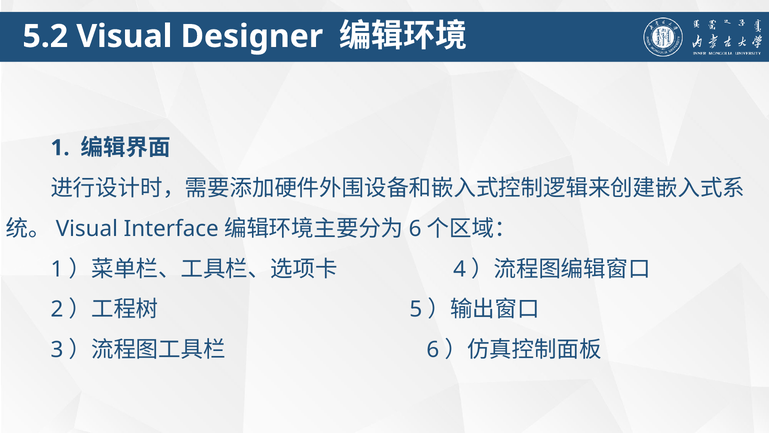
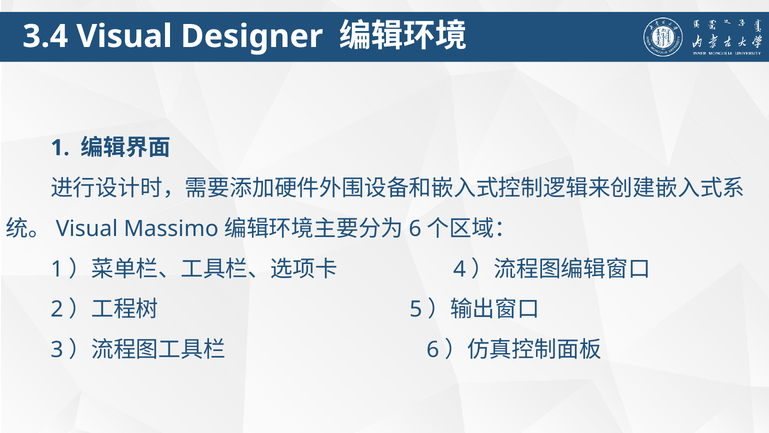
5.2: 5.2 -> 3.4
Interface: Interface -> Massimo
